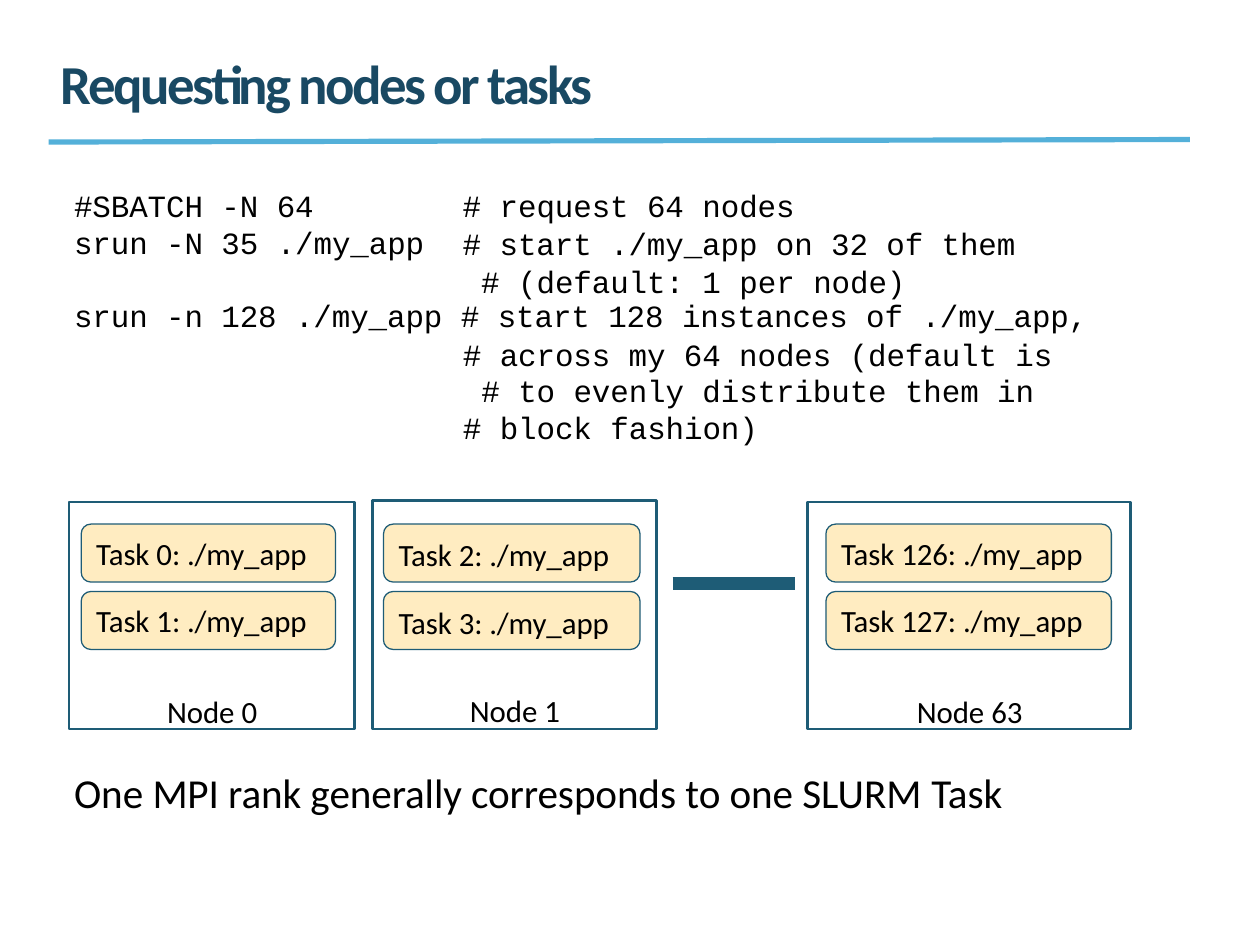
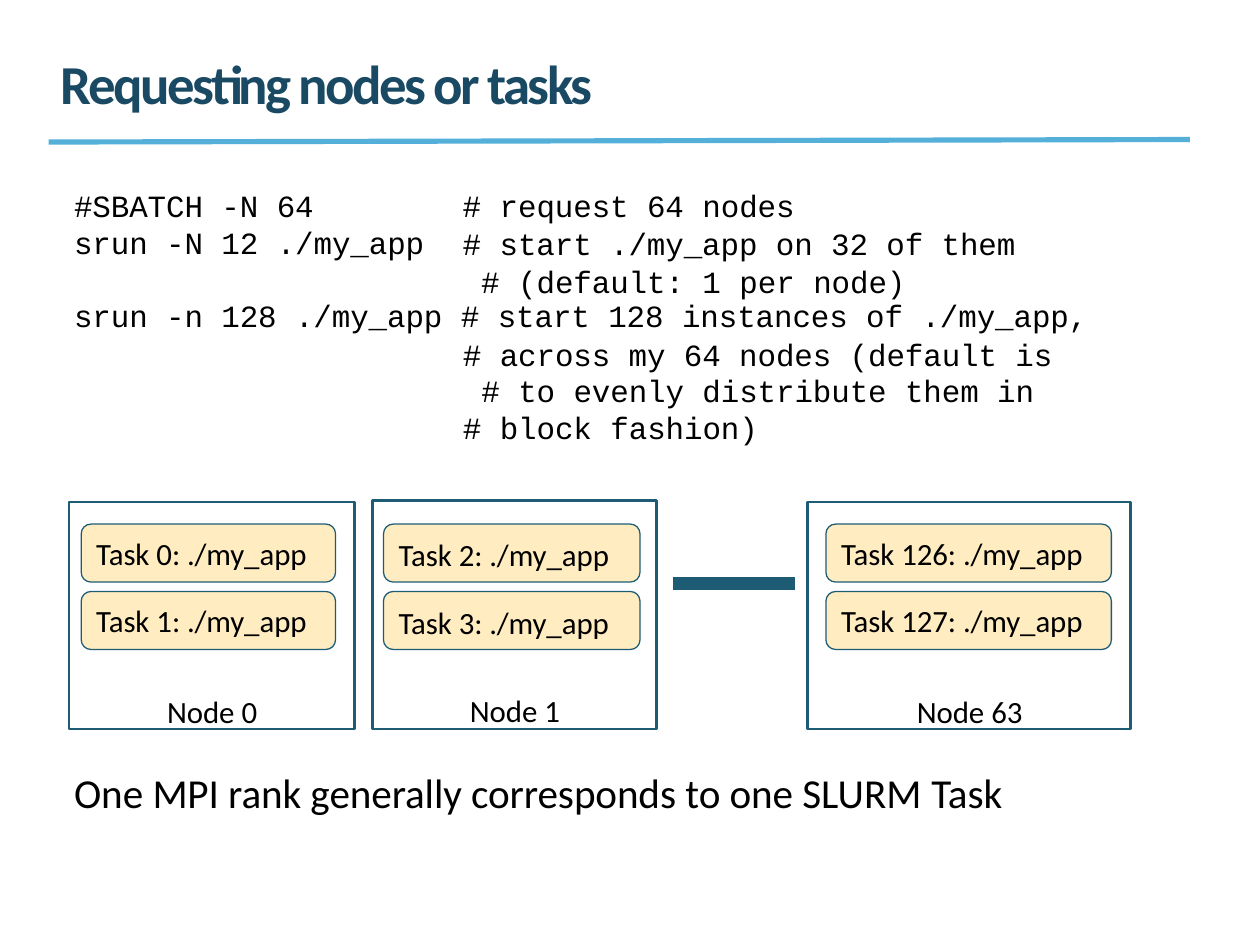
35: 35 -> 12
